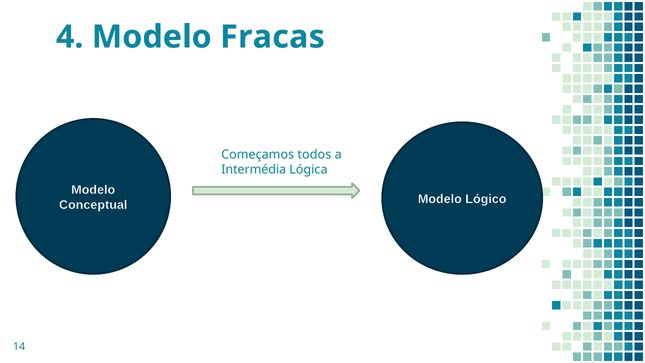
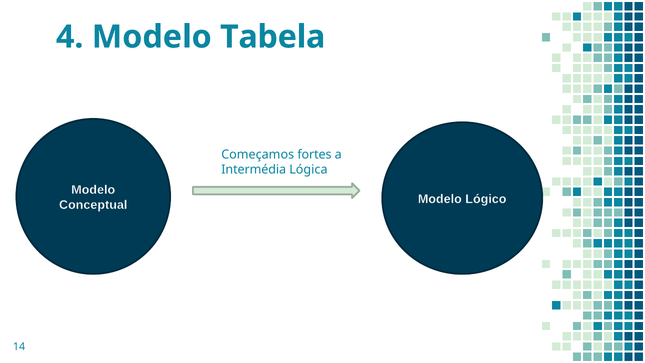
Fracas: Fracas -> Tabela
todos: todos -> fortes
